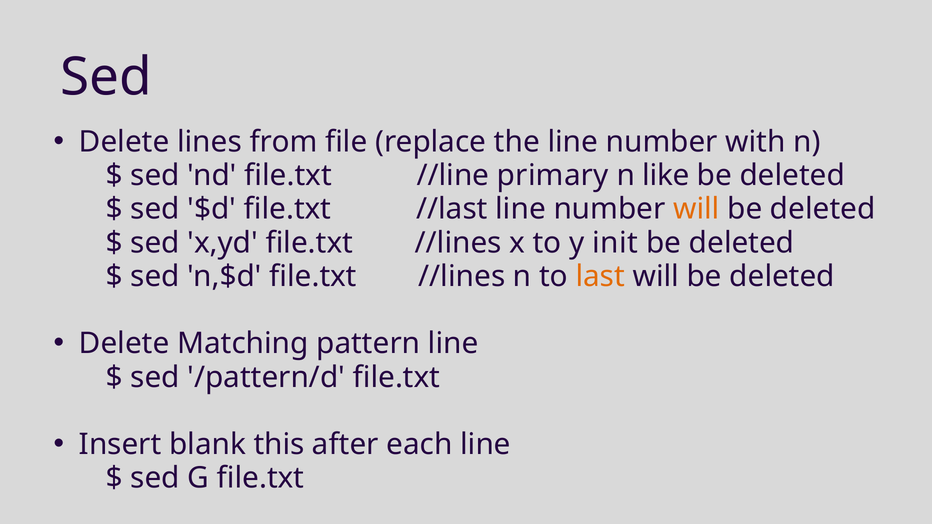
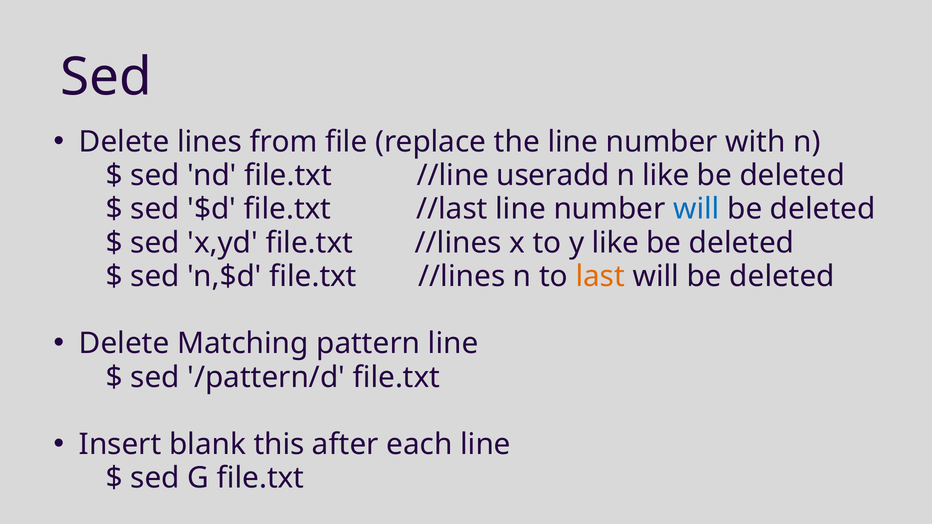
primary: primary -> useradd
will at (696, 209) colour: orange -> blue
y init: init -> like
